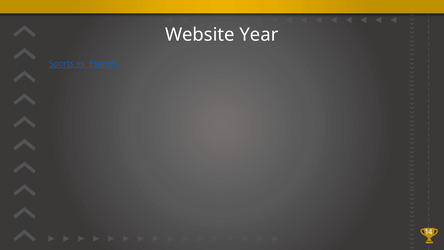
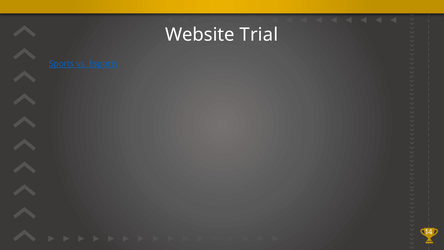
Year: Year -> Trial
